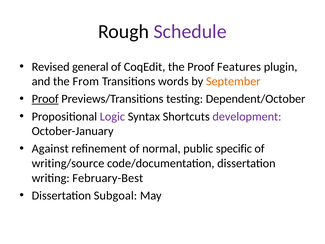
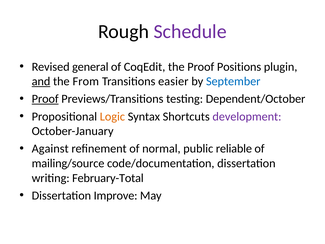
Features: Features -> Positions
and underline: none -> present
words: words -> easier
September colour: orange -> blue
Logic colour: purple -> orange
specific: specific -> reliable
writing/source: writing/source -> mailing/source
February-Best: February-Best -> February-Total
Subgoal: Subgoal -> Improve
